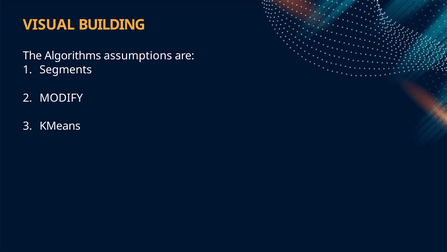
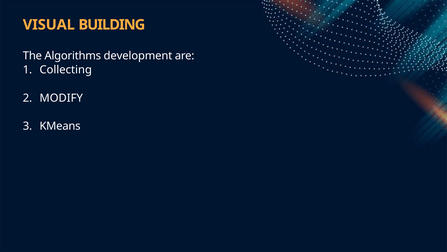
assumptions: assumptions -> development
Segments: Segments -> Collecting
